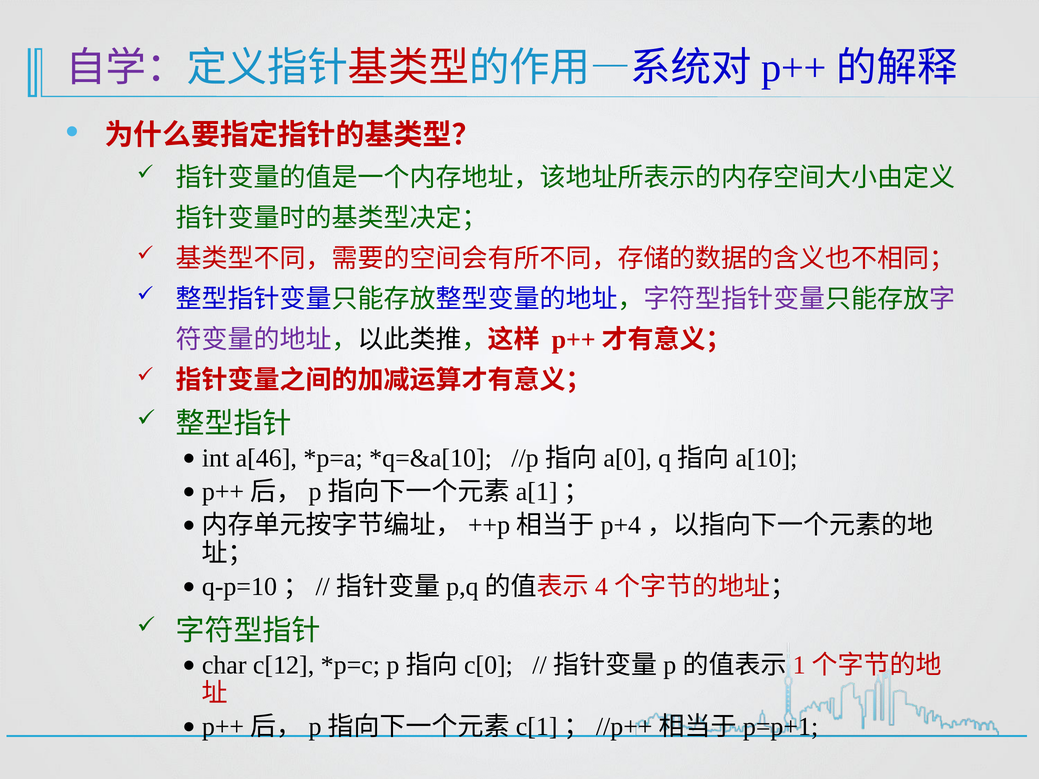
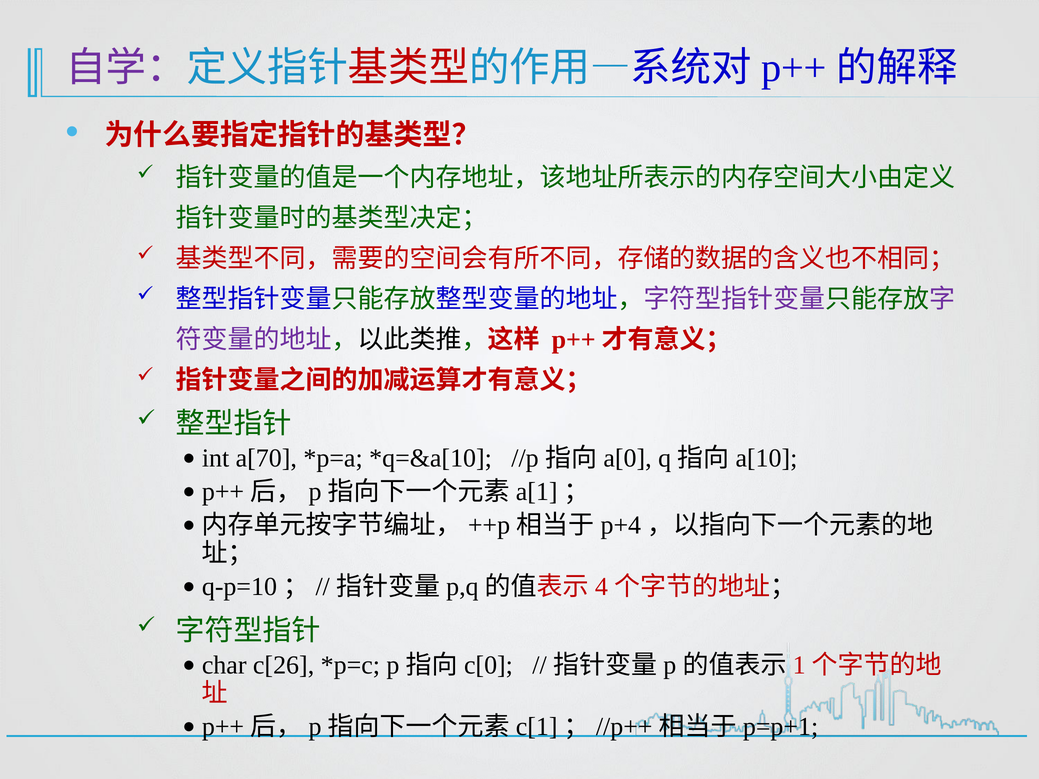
a[46: a[46 -> a[70
c[12: c[12 -> c[26
